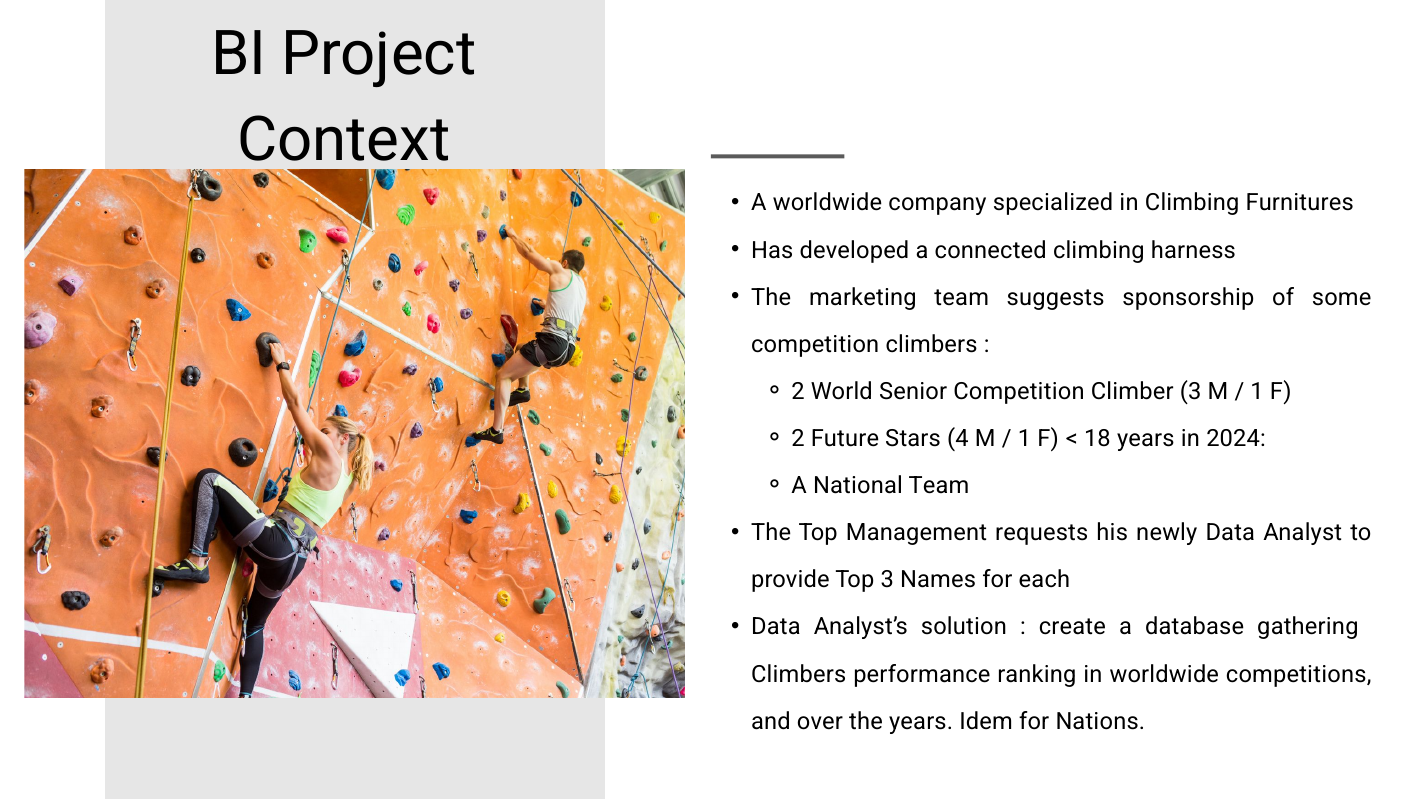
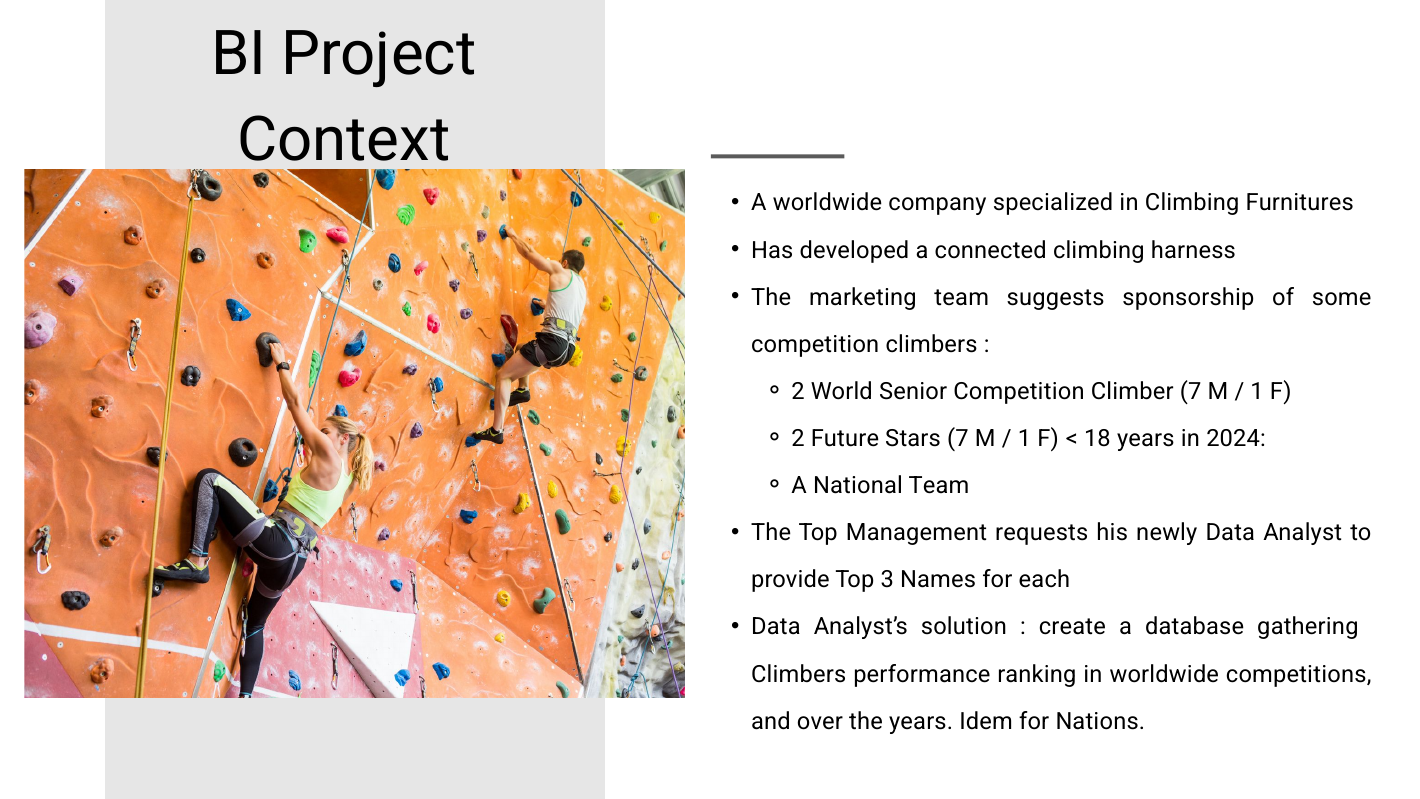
Climber 3: 3 -> 7
Stars 4: 4 -> 7
